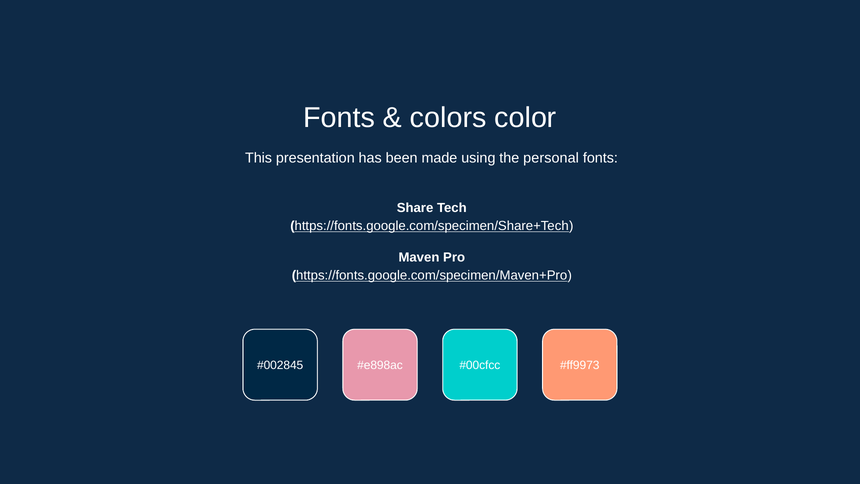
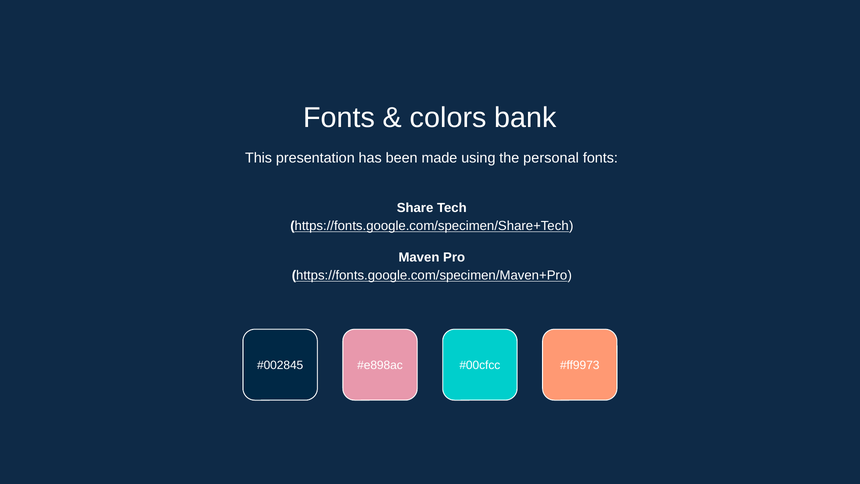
color: color -> bank
